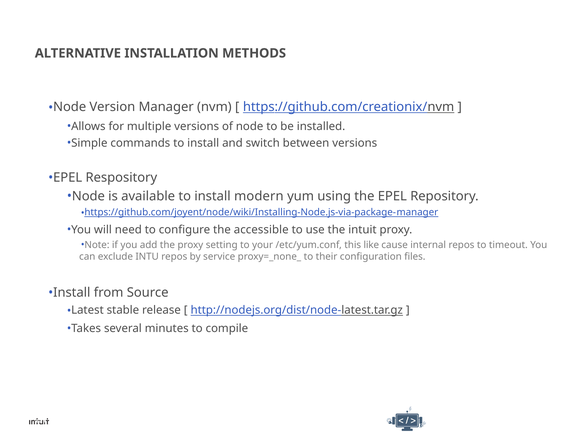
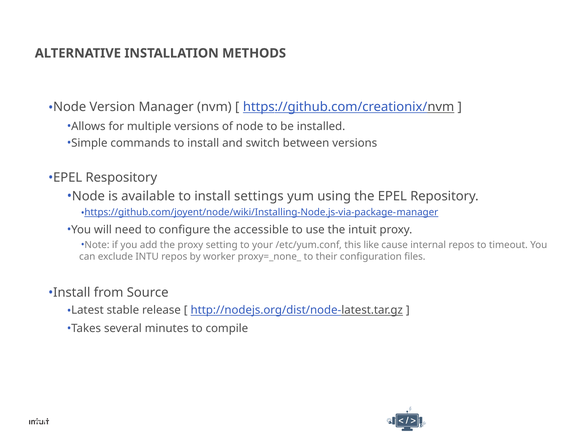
modern: modern -> settings
service: service -> worker
